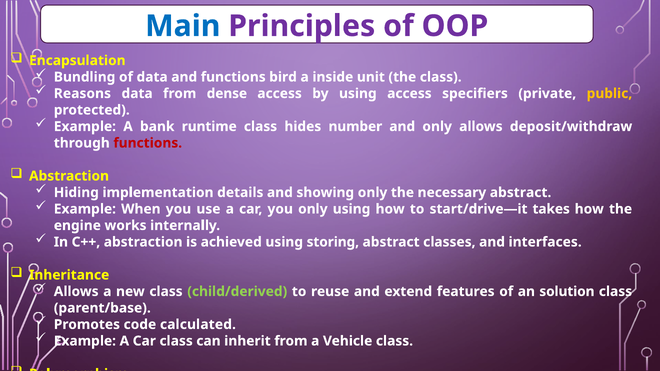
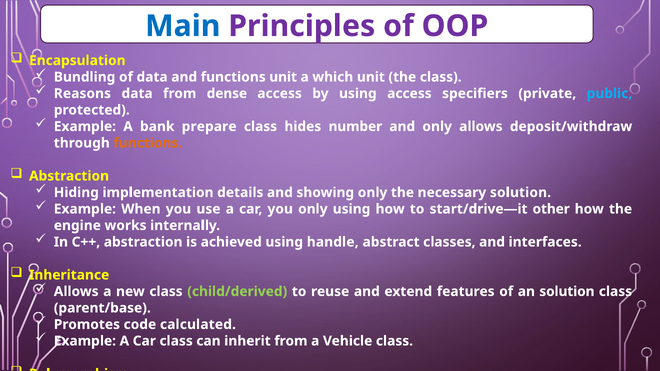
functions bird: bird -> unit
inside: inside -> which
public colour: yellow -> light blue
runtime: runtime -> prepare
functions at (148, 143) colour: red -> orange
necessary abstract: abstract -> solution
takes: takes -> other
storing: storing -> handle
